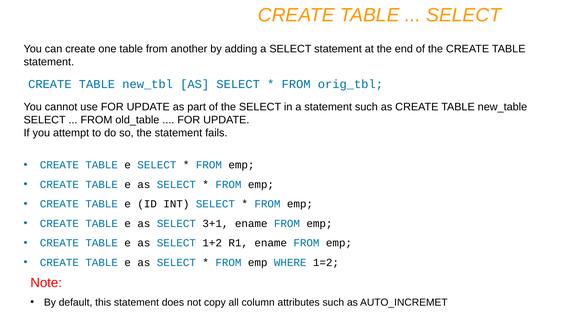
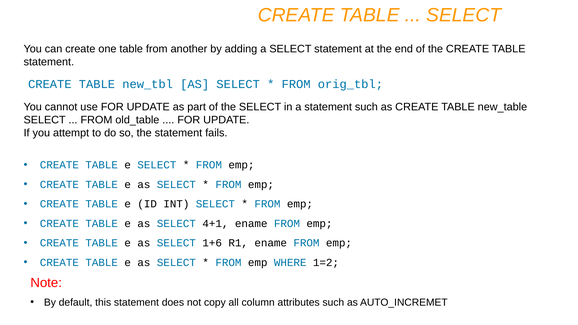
3+1: 3+1 -> 4+1
1+2: 1+2 -> 1+6
